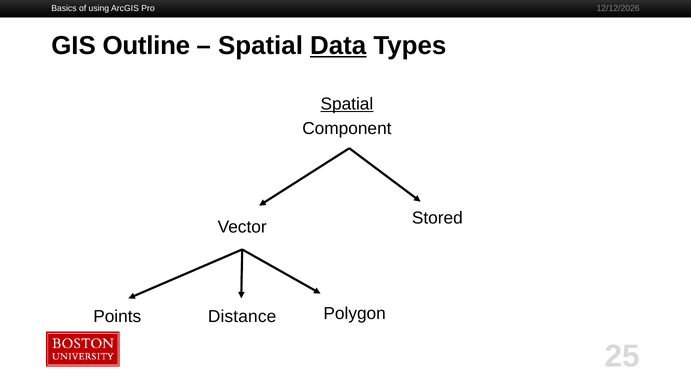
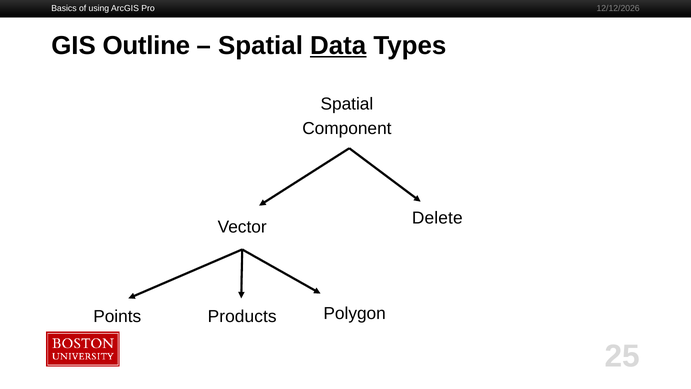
Spatial at (347, 104) underline: present -> none
Stored: Stored -> Delete
Distance: Distance -> Products
